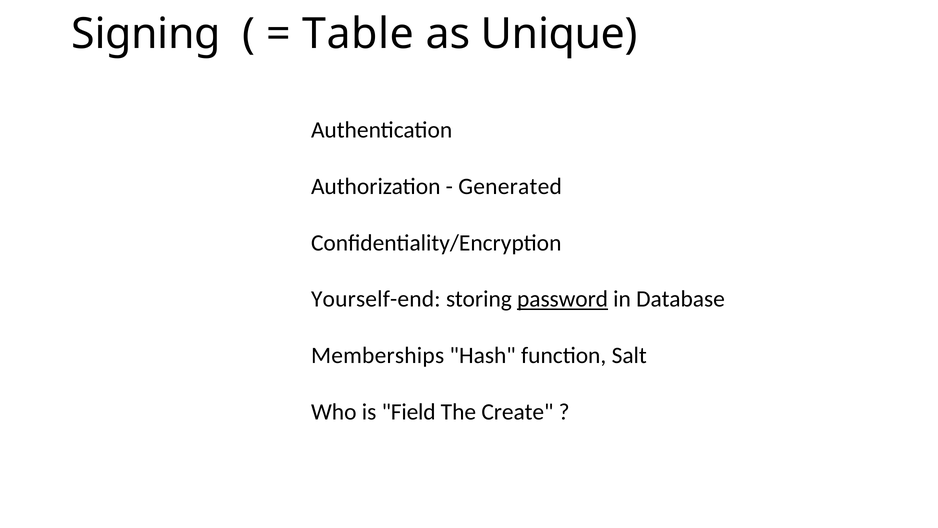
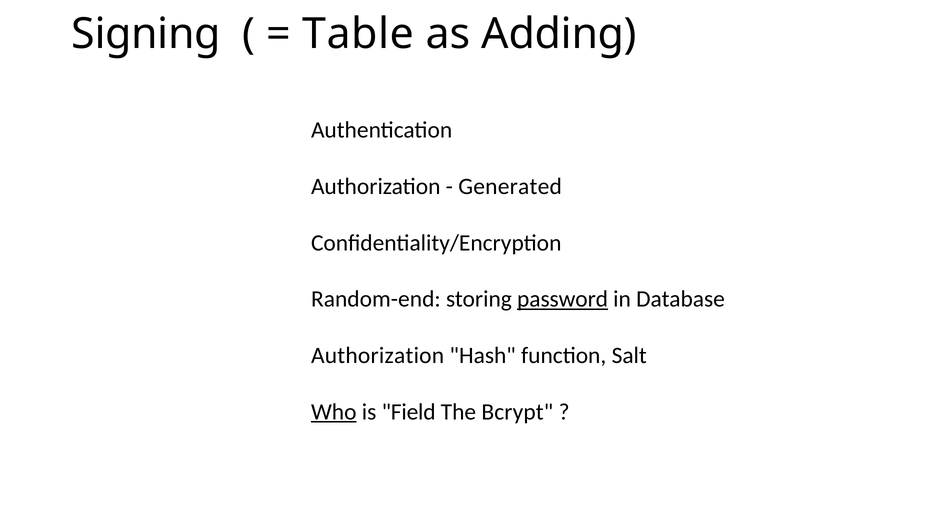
Unique: Unique -> Adding
Yourself-end: Yourself-end -> Random-end
Memberships at (378, 355): Memberships -> Authorization
Who underline: none -> present
Create: Create -> Bcrypt
